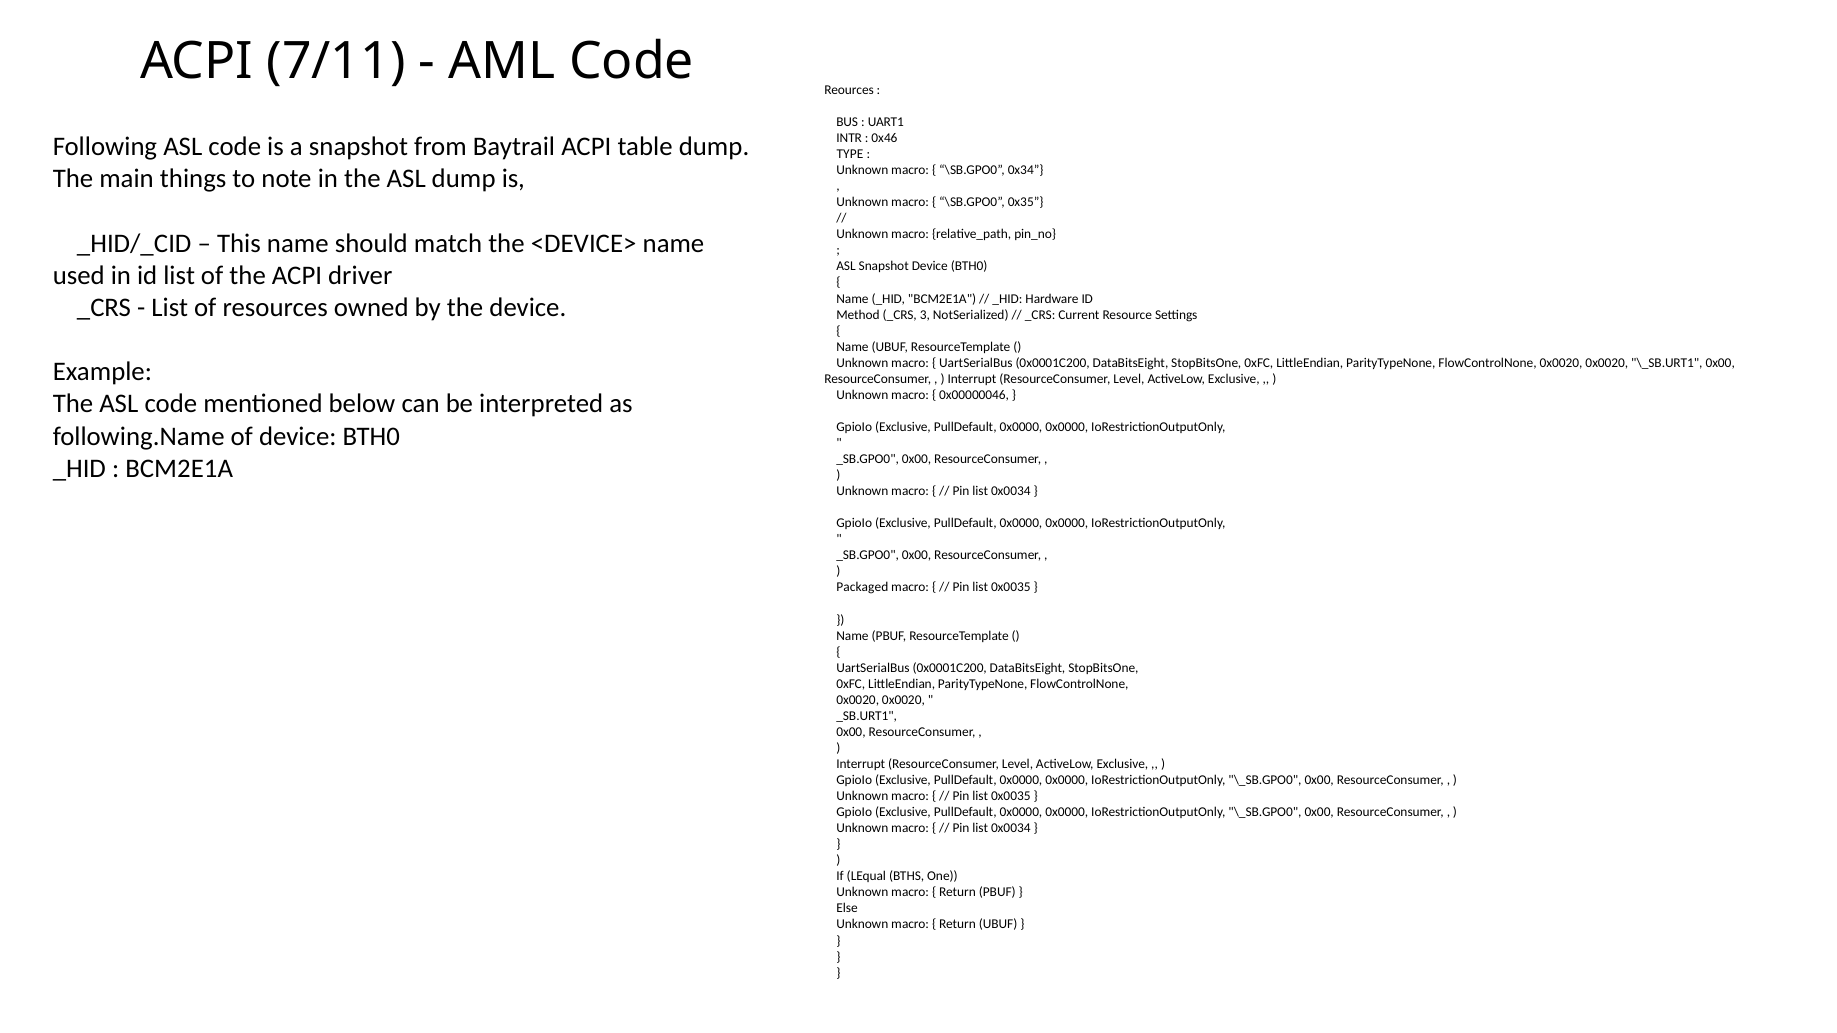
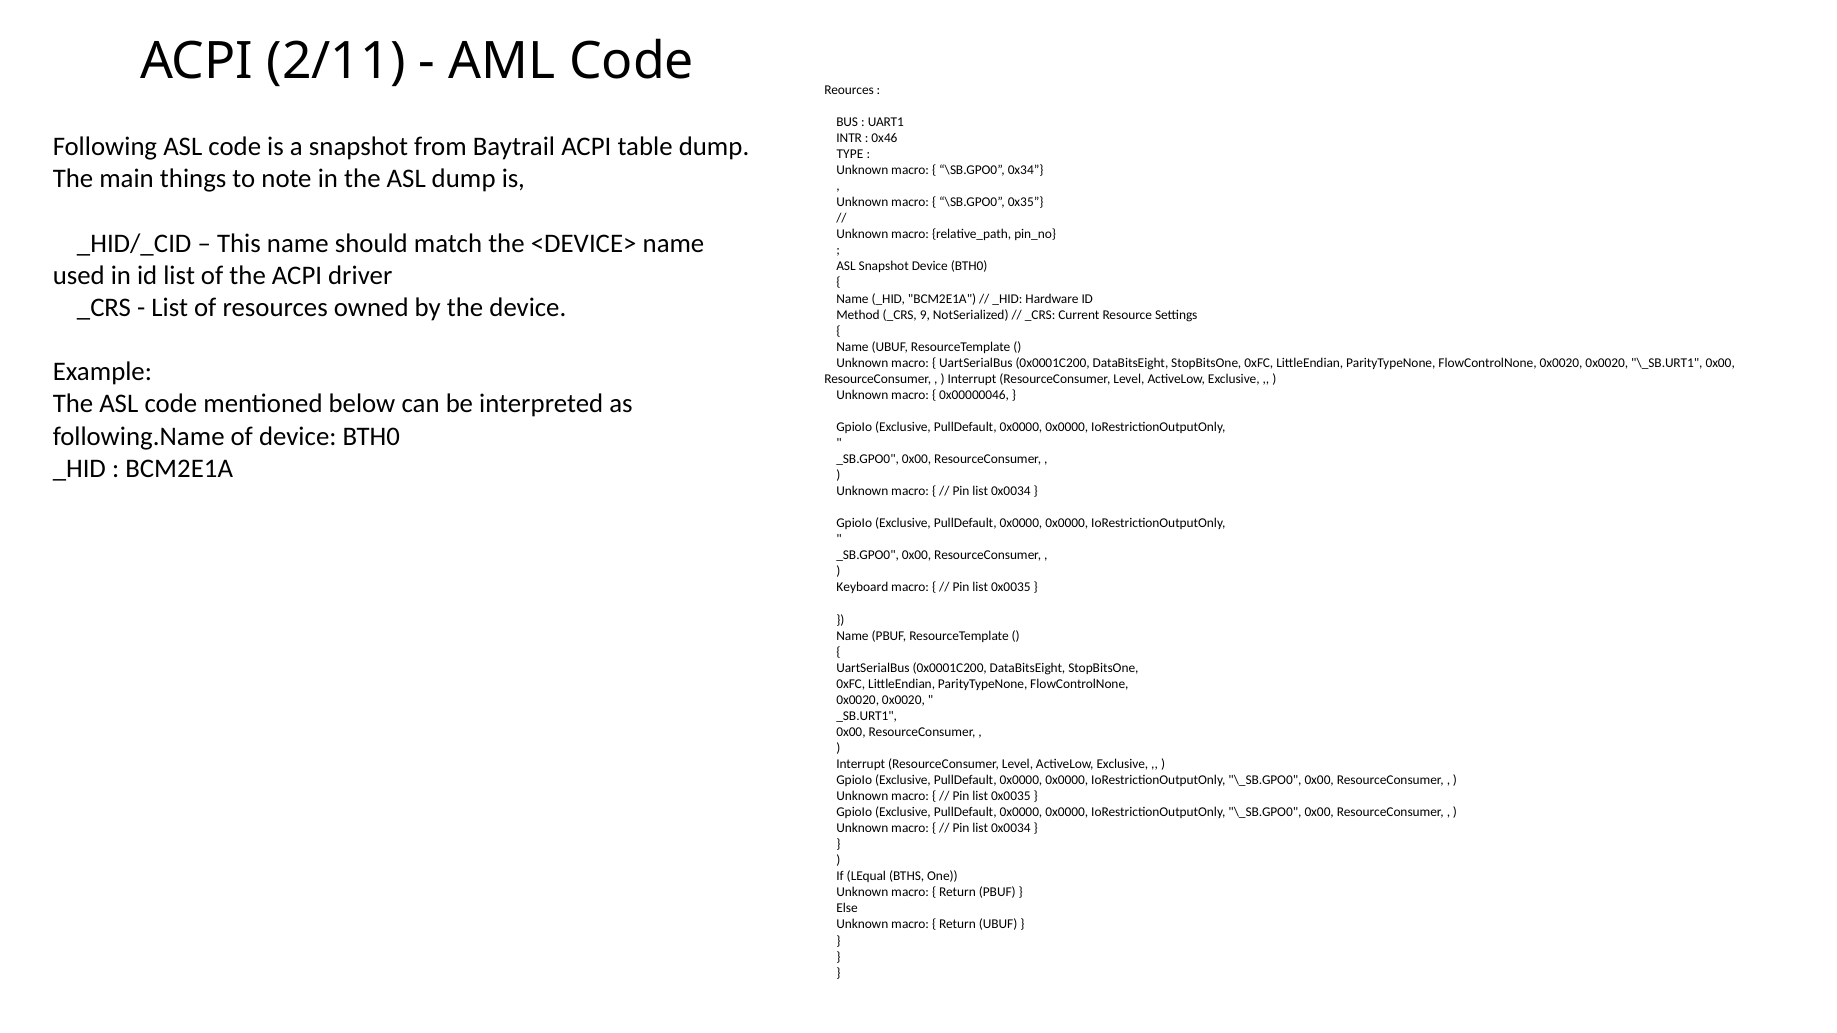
7/11: 7/11 -> 2/11
3: 3 -> 9
Packaged: Packaged -> Keyboard
